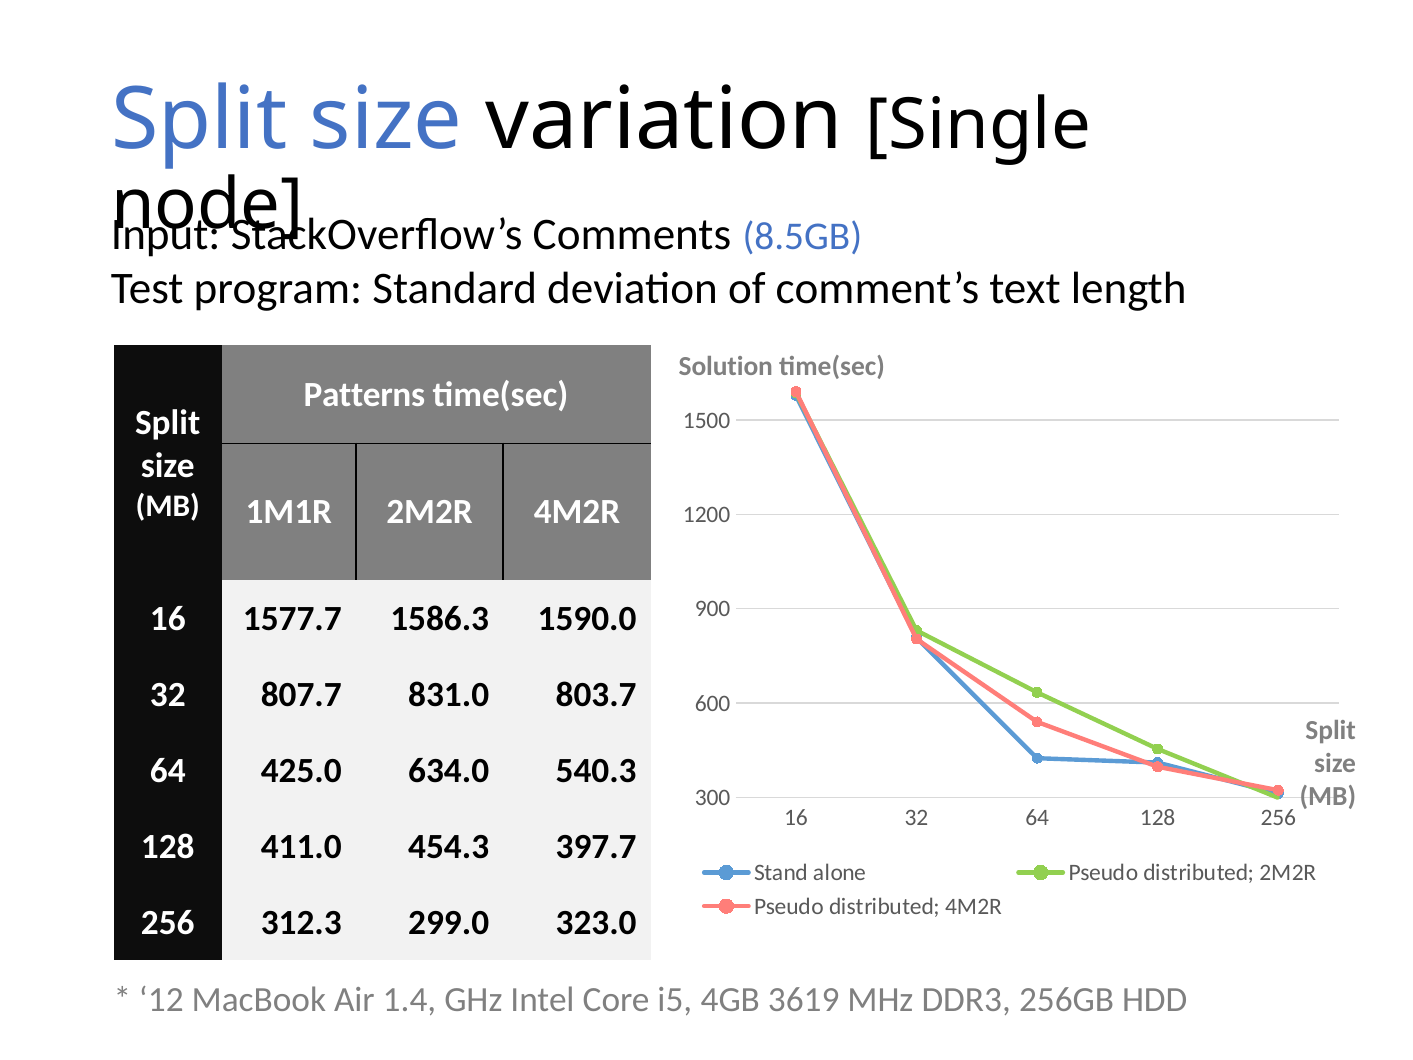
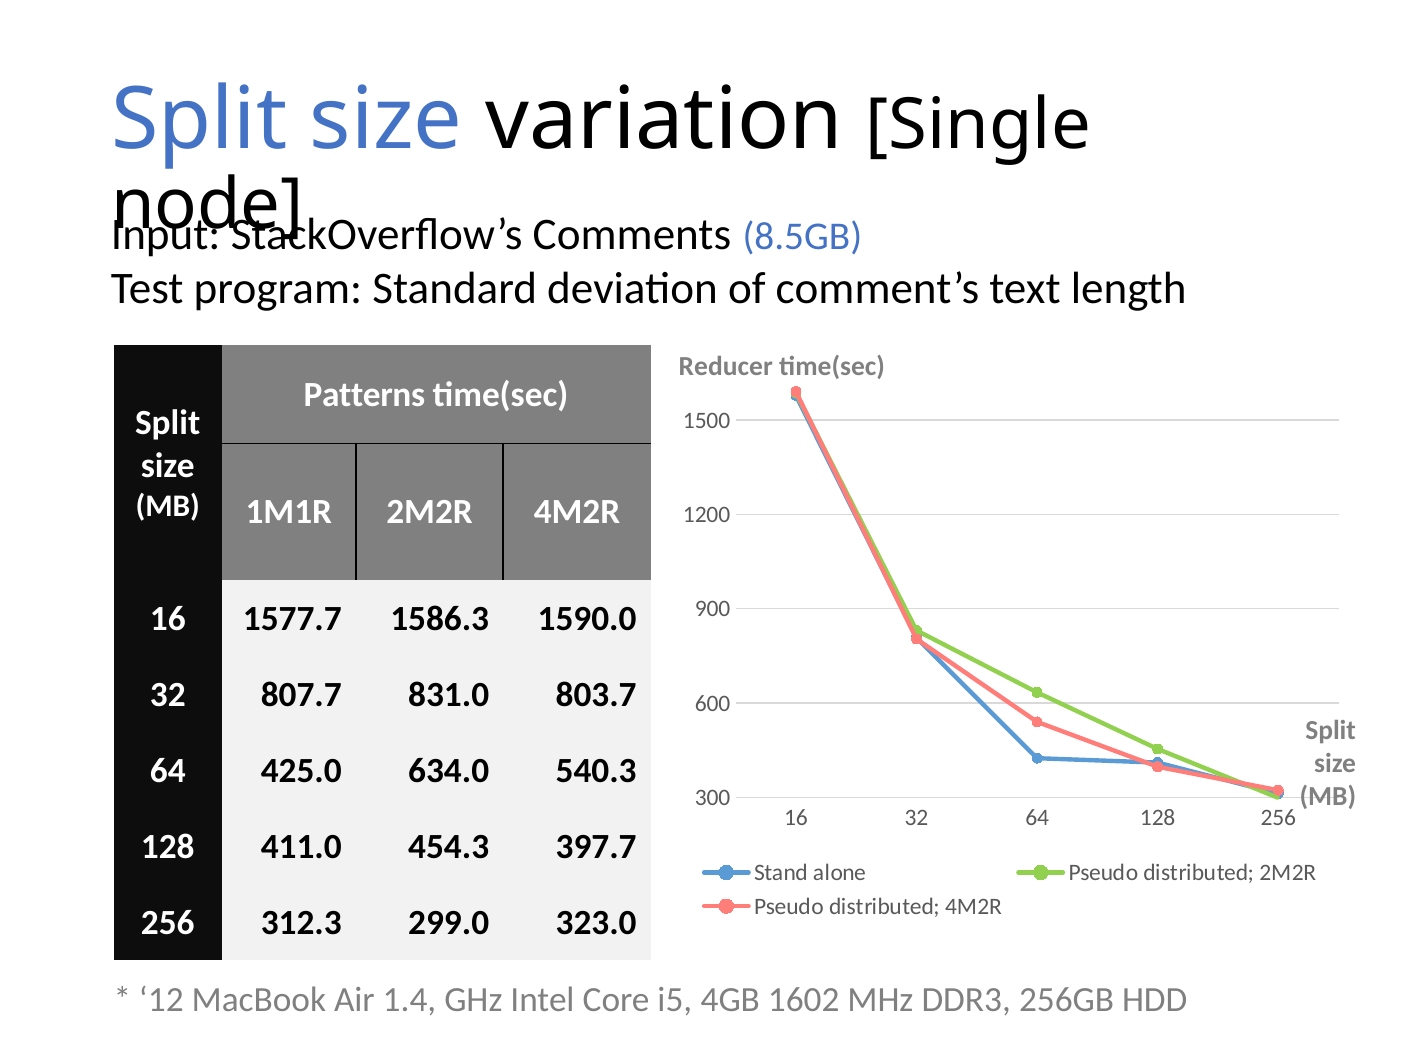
Solution: Solution -> Reducer
3619: 3619 -> 1602
